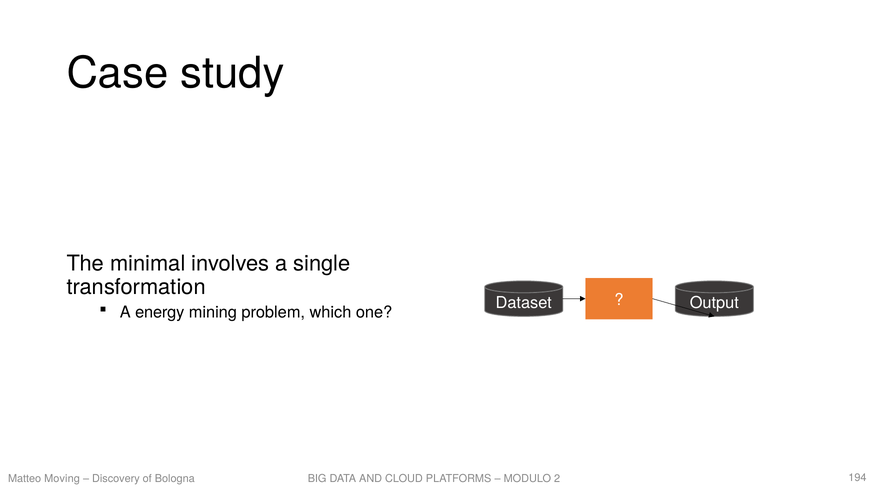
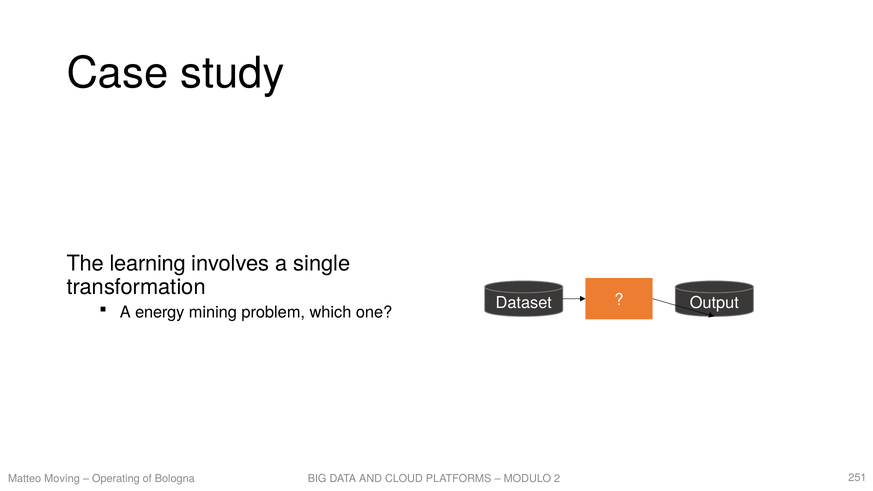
minimal: minimal -> learning
Discovery: Discovery -> Operating
194: 194 -> 251
